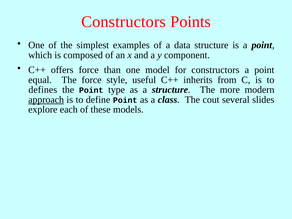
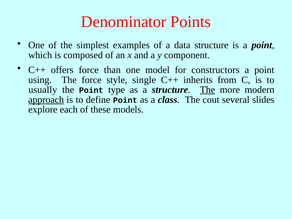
Constructors at (124, 22): Constructors -> Denominator
equal: equal -> using
useful: useful -> single
defines: defines -> usually
The at (207, 90) underline: none -> present
